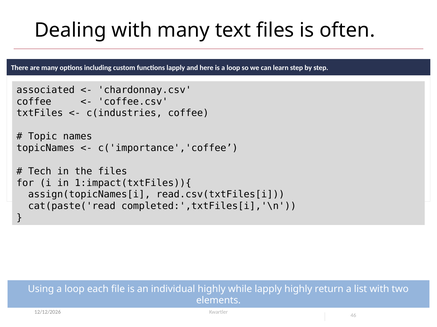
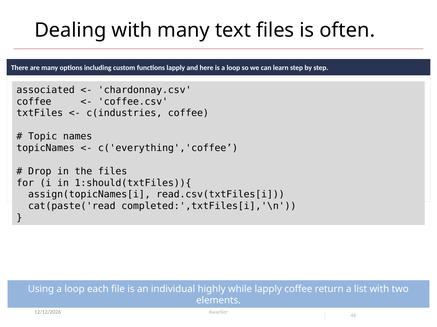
c('importance','coffee: c('importance','coffee -> c('everything','coffee
Tech: Tech -> Drop
1:impact(txtFiles)){: 1:impact(txtFiles)){ -> 1:should(txtFiles)){
lapply highly: highly -> coffee
